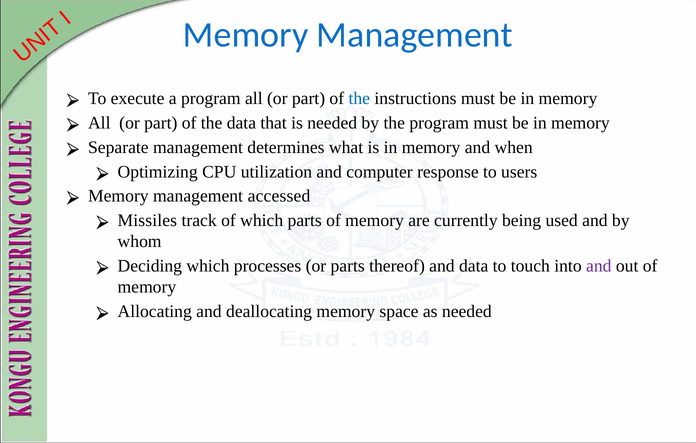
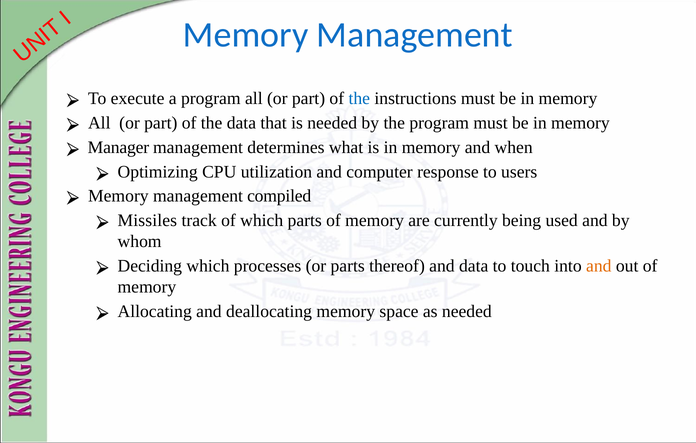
Separate: Separate -> Manager
accessed: accessed -> compiled
and at (599, 266) colour: purple -> orange
